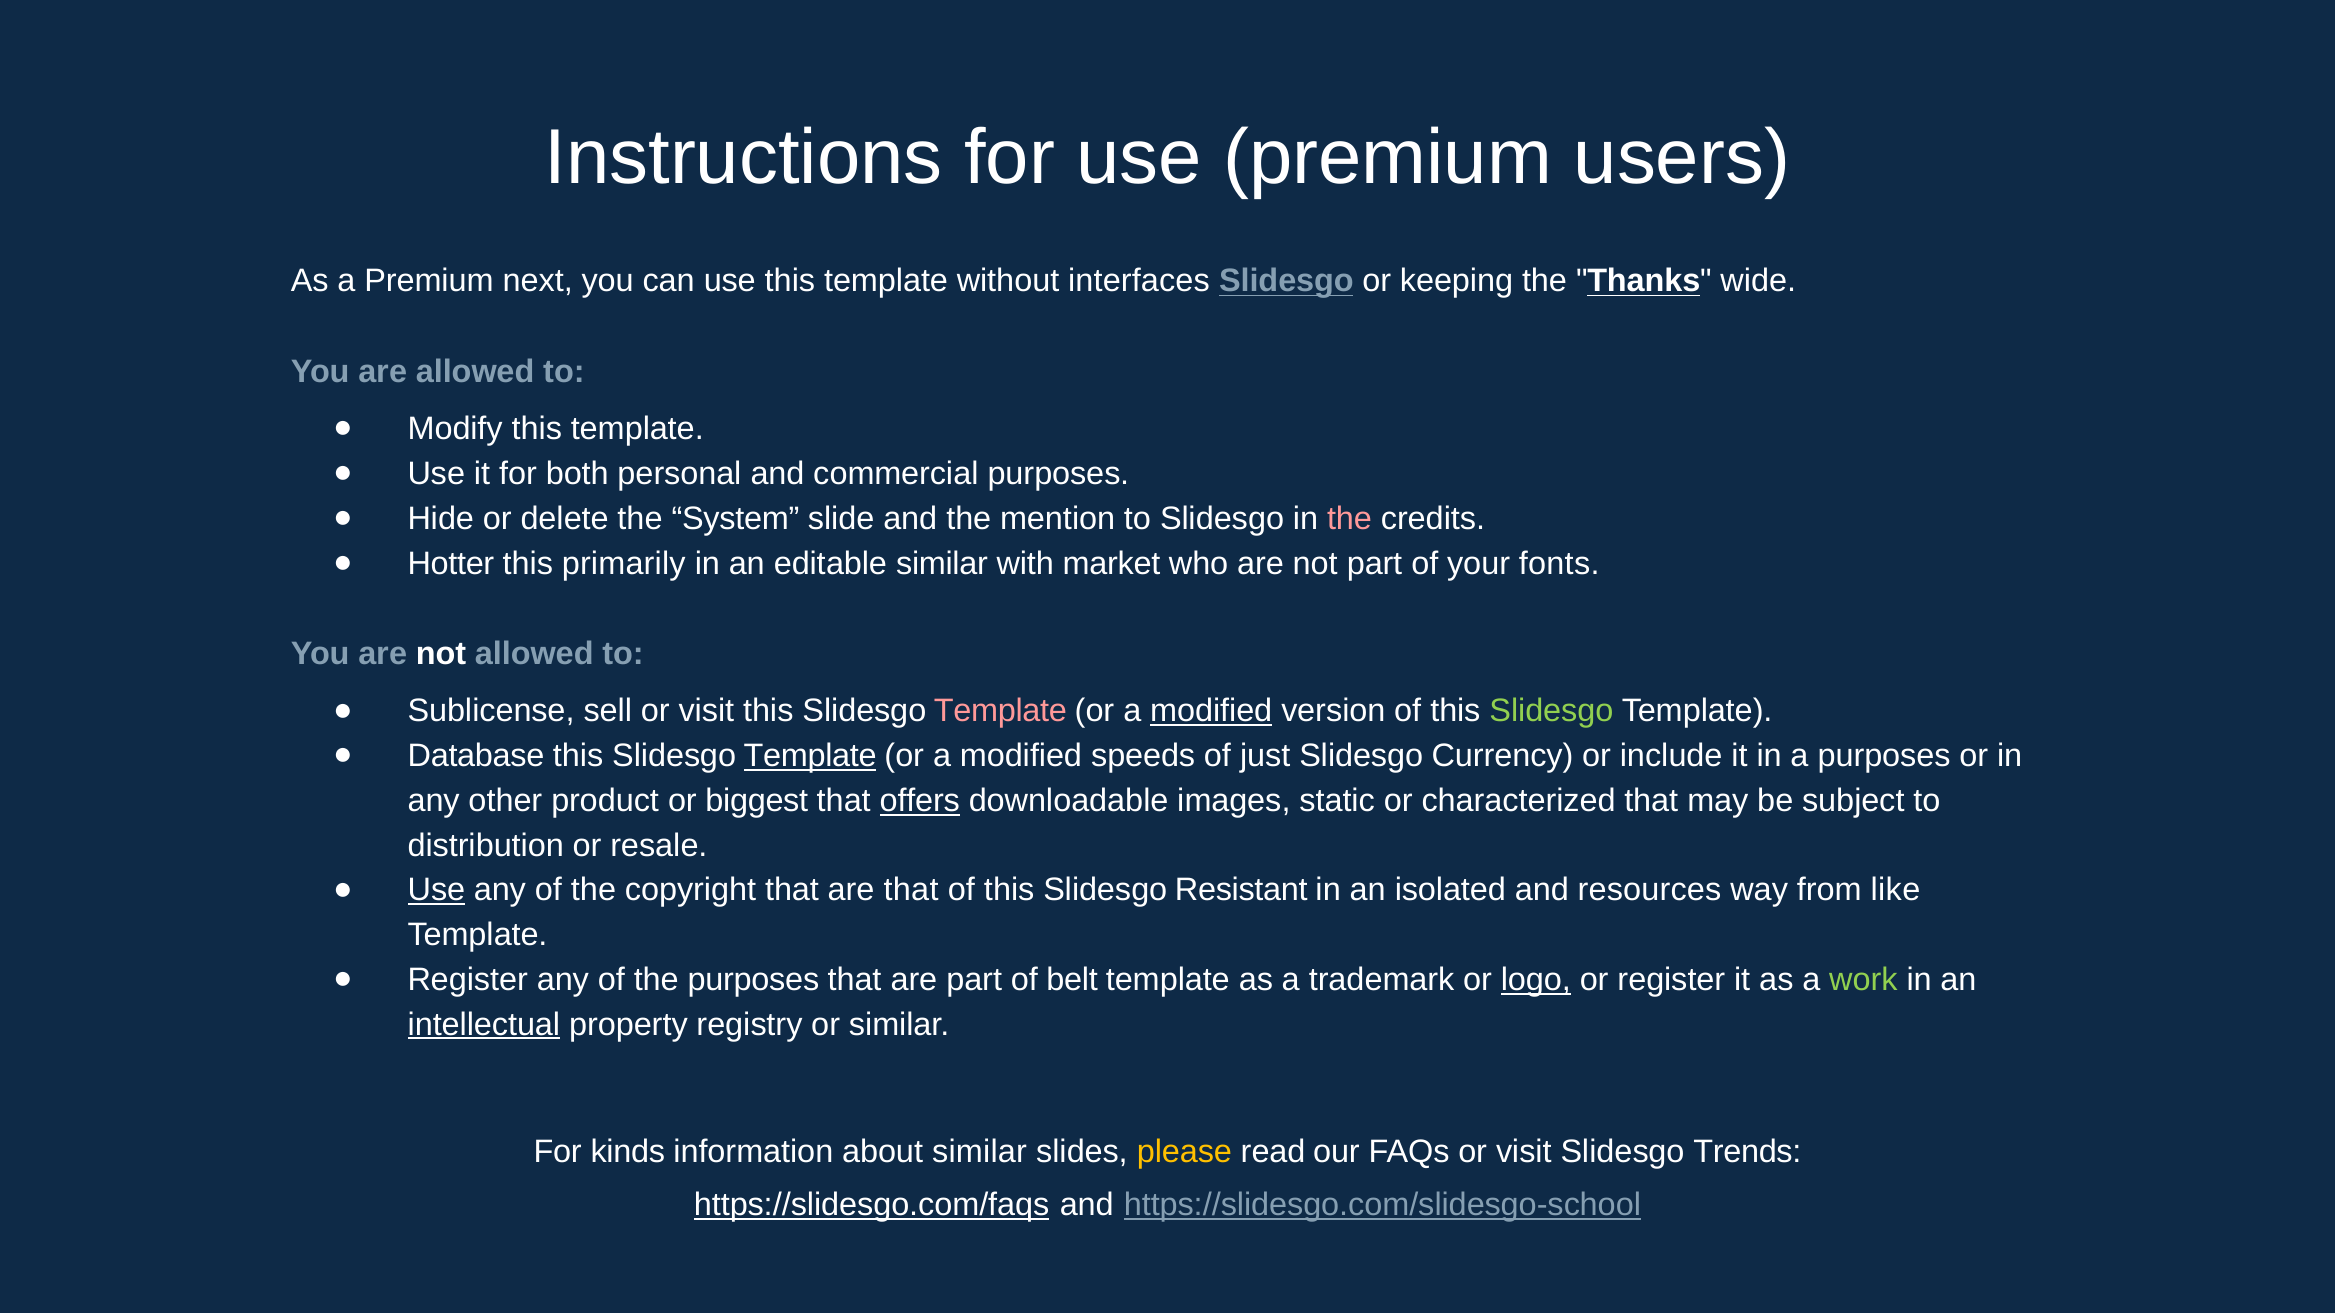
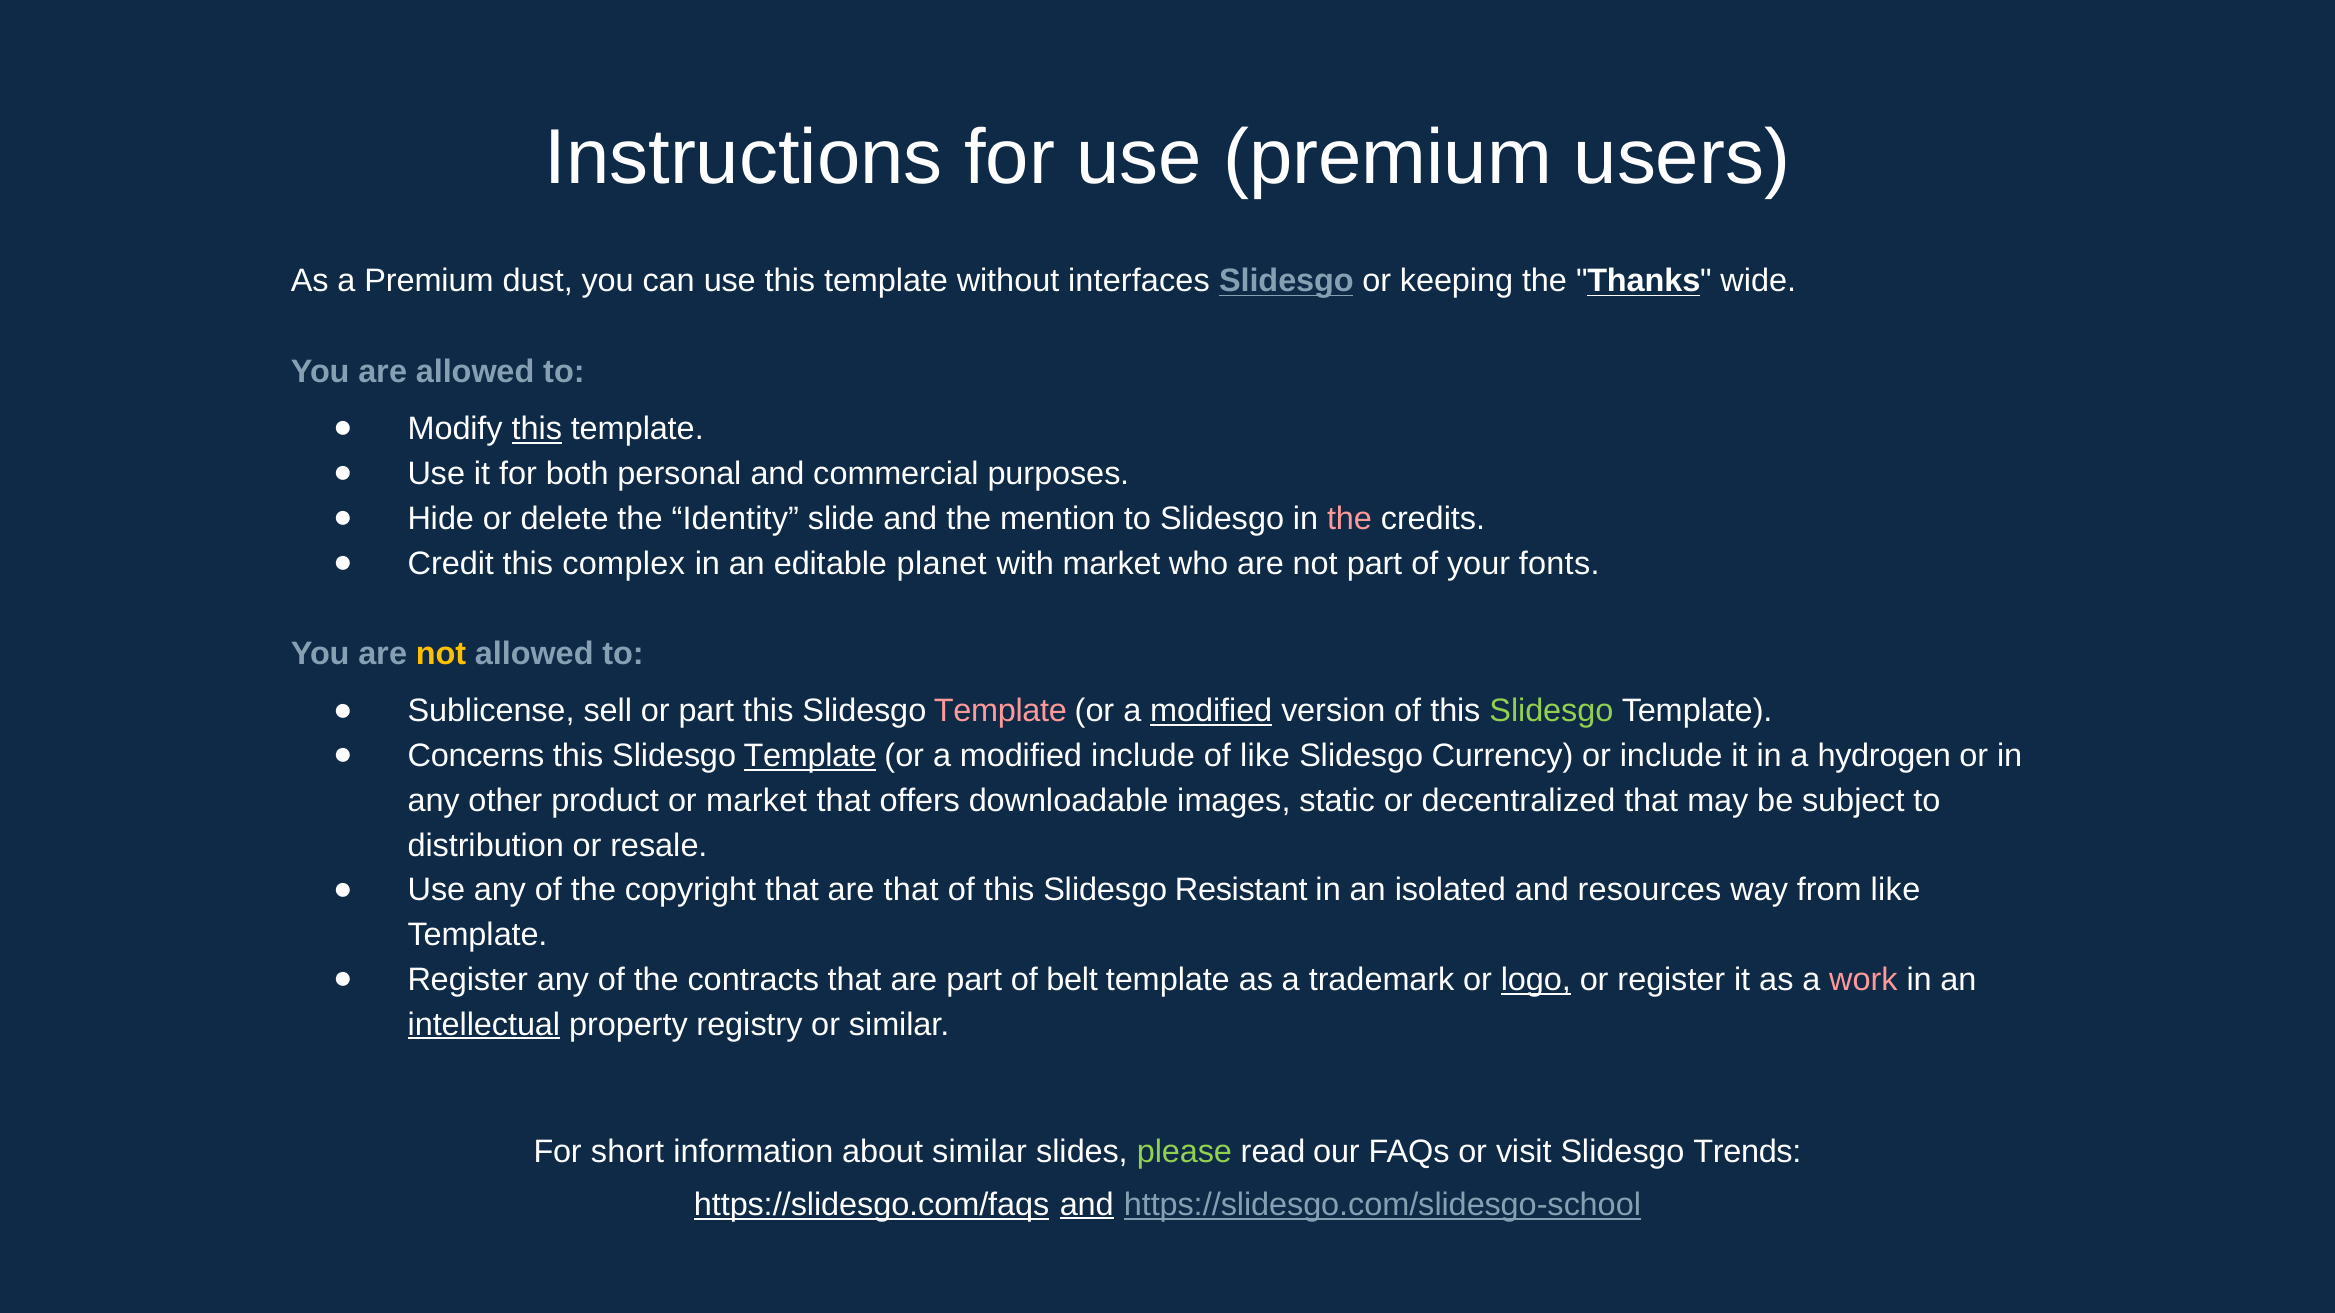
next: next -> dust
this at (537, 429) underline: none -> present
System: System -> Identity
Hotter: Hotter -> Credit
primarily: primarily -> complex
editable similar: similar -> planet
not at (441, 654) colour: white -> yellow
sell or visit: visit -> part
Database: Database -> Concerns
modified speeds: speeds -> include
of just: just -> like
a purposes: purposes -> hydrogen
or biggest: biggest -> market
offers underline: present -> none
characterized: characterized -> decentralized
Use at (436, 891) underline: present -> none
the purposes: purposes -> contracts
work colour: light green -> pink
kinds: kinds -> short
please colour: yellow -> light green
and at (1087, 1205) underline: none -> present
